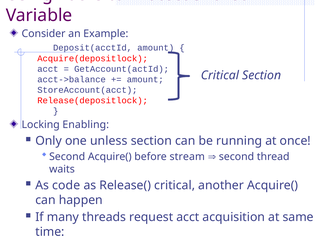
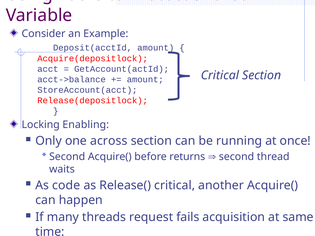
unless: unless -> across
stream: stream -> returns
request acct: acct -> fails
